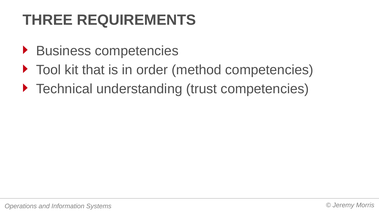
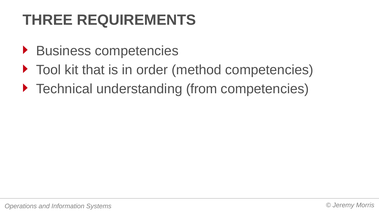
trust: trust -> from
